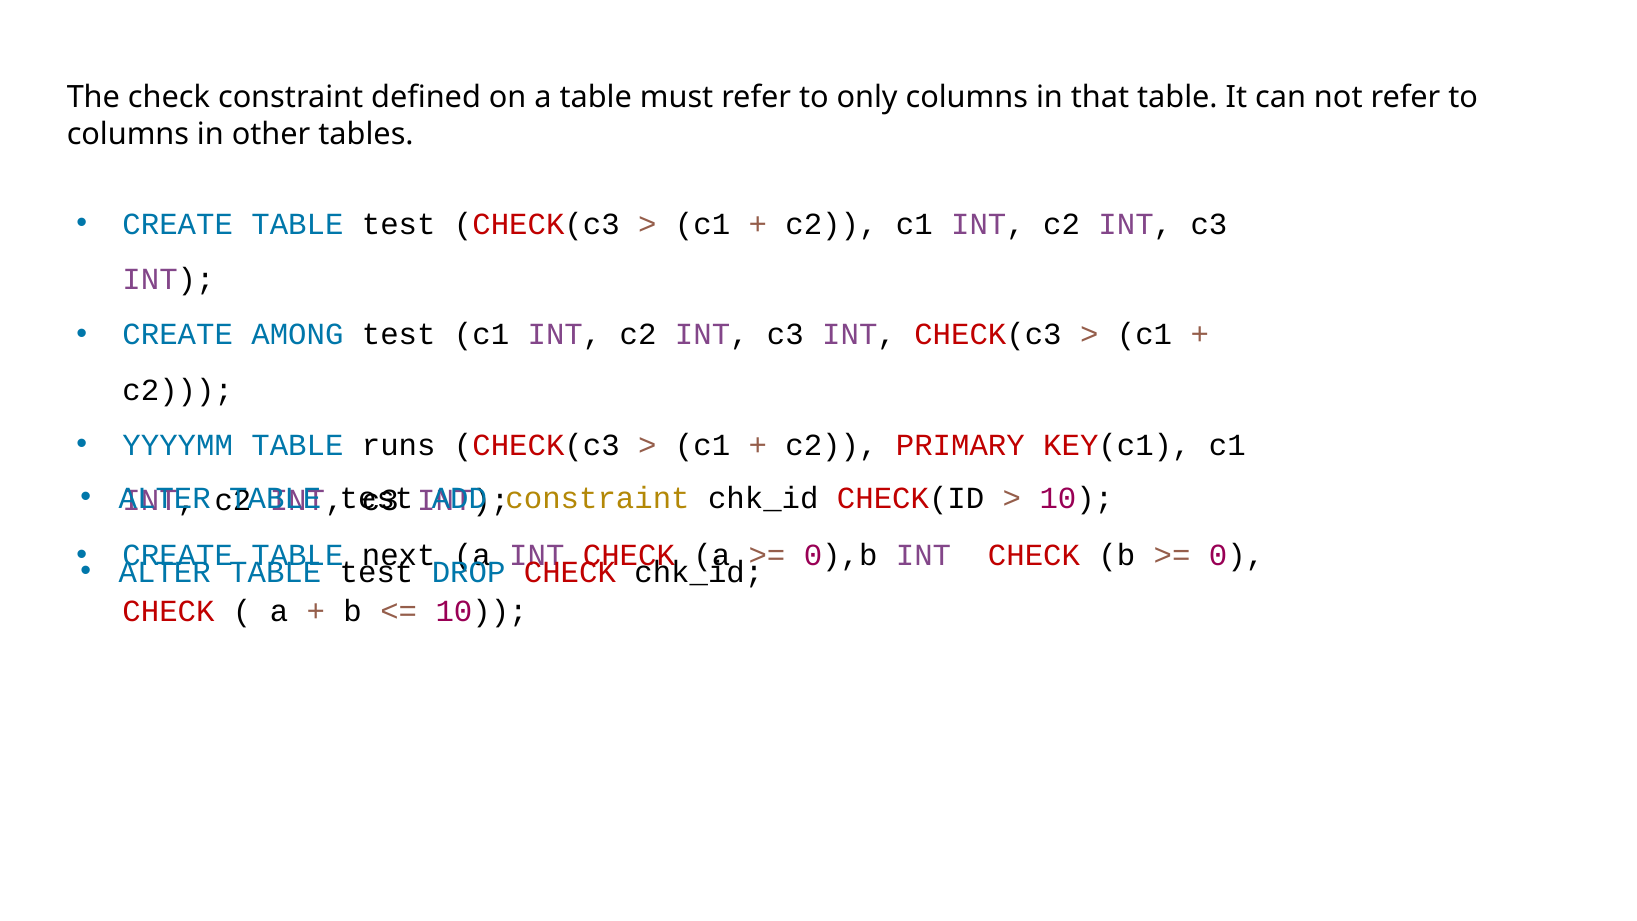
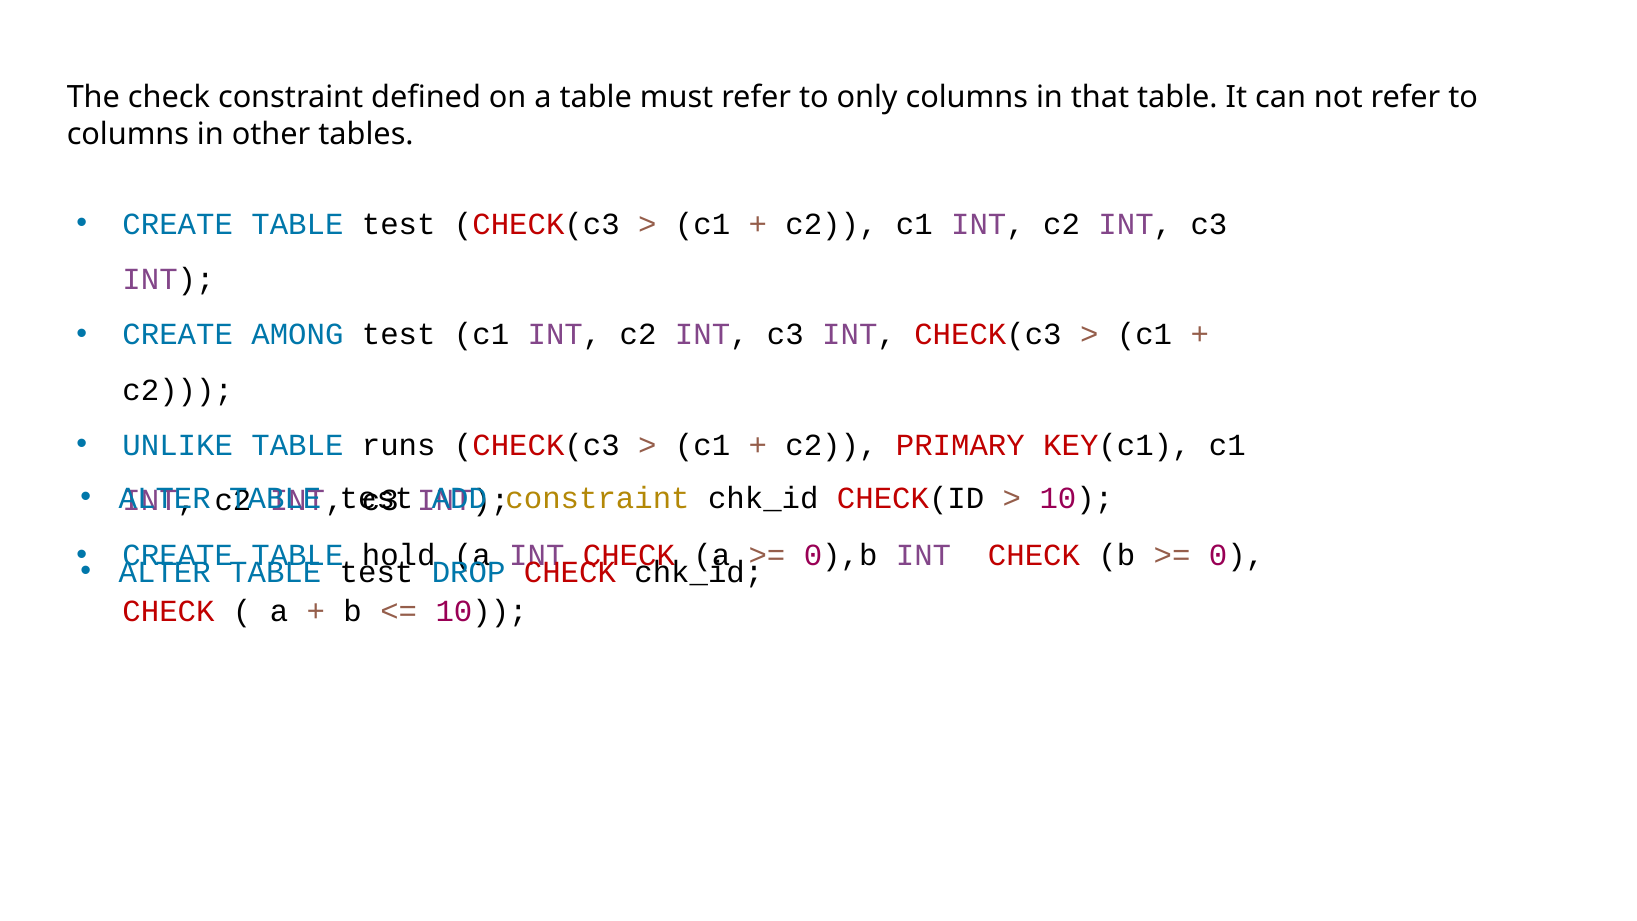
YYYYMM: YYYYMM -> UNLIKE
next: next -> hold
